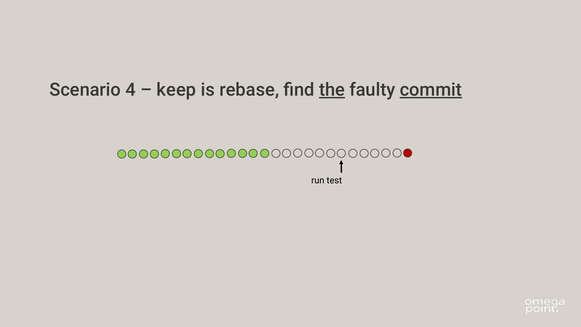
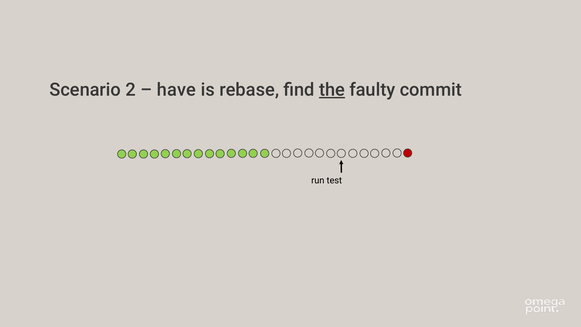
4: 4 -> 2
keep: keep -> have
commit underline: present -> none
